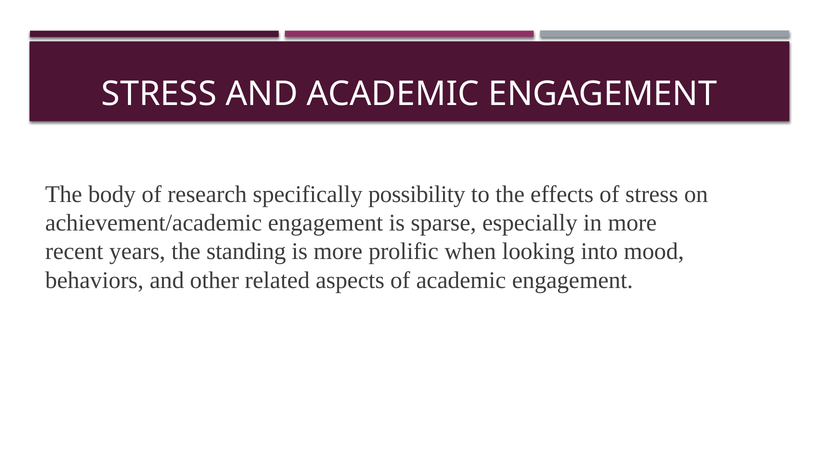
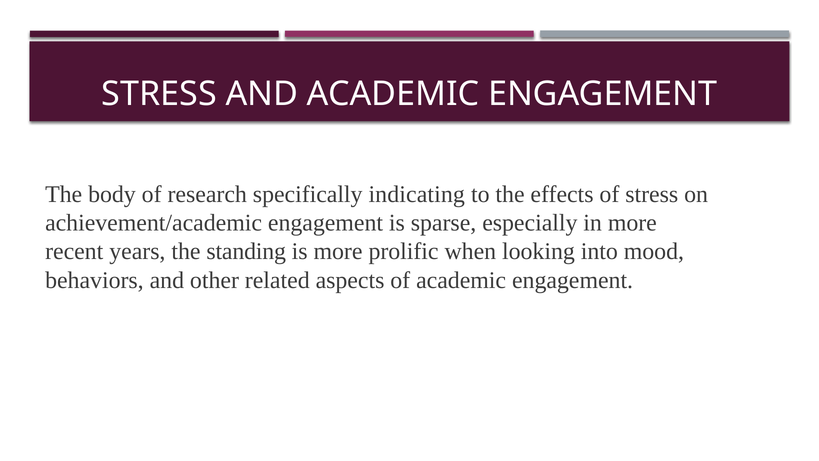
possibility: possibility -> indicating
